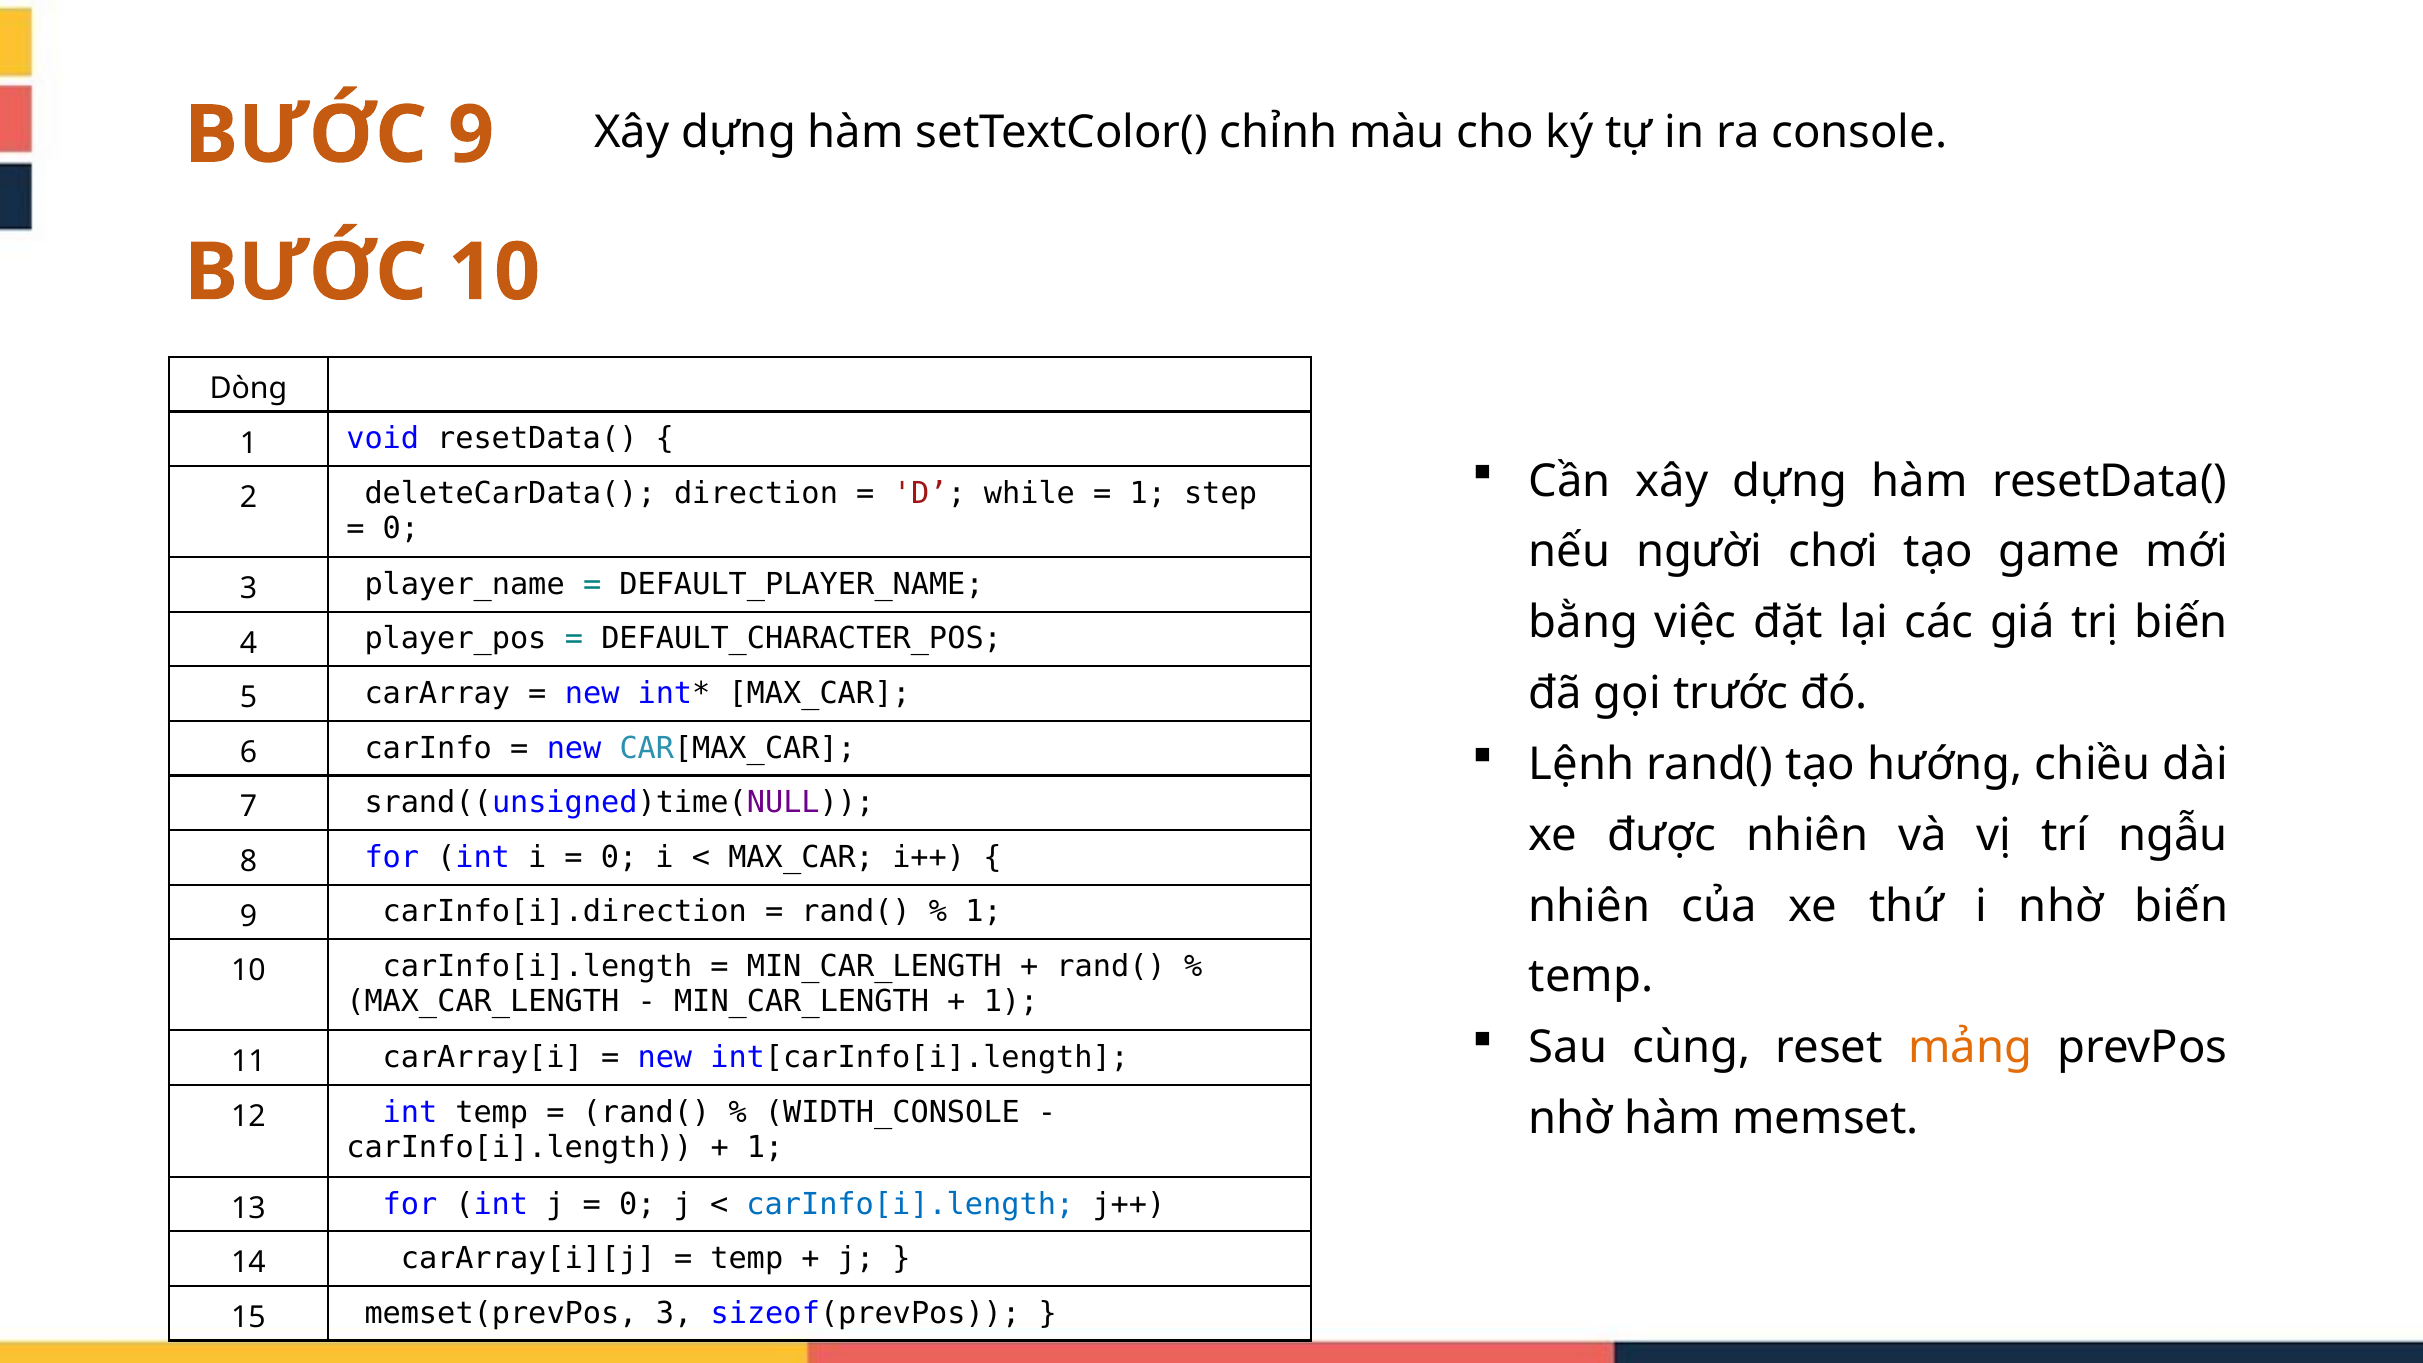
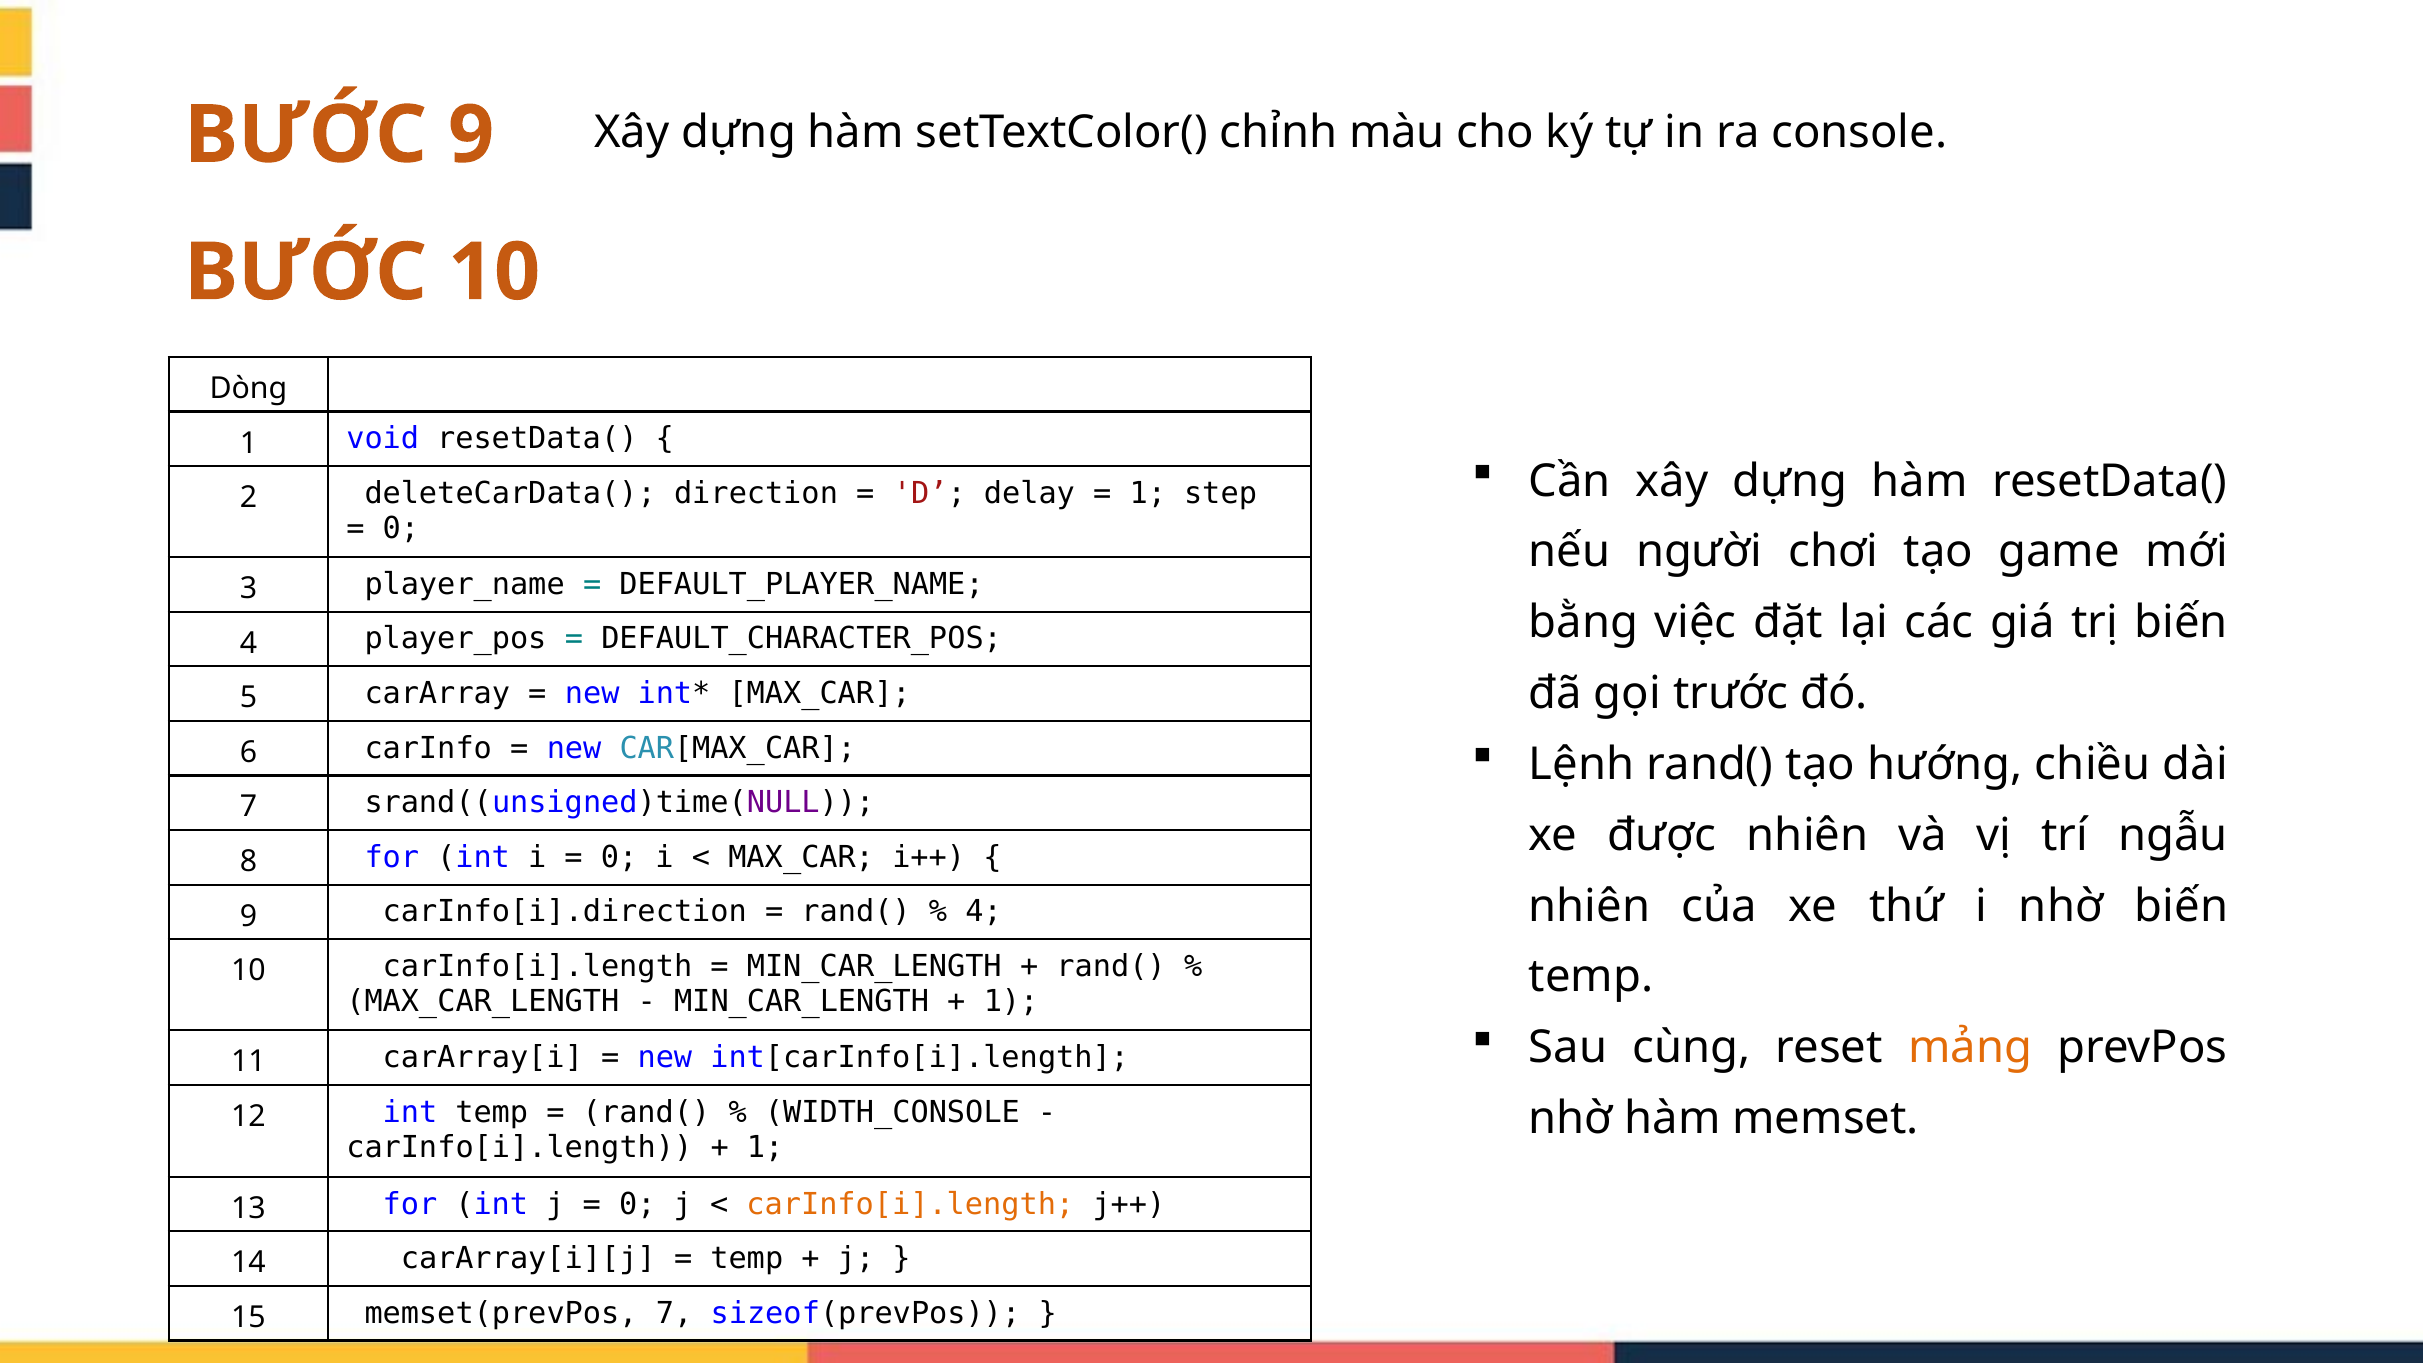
while: while -> delay
1 at (984, 912): 1 -> 4
carInfo[i].length at (910, 1204) colour: blue -> orange
memset(prevPos 3: 3 -> 7
